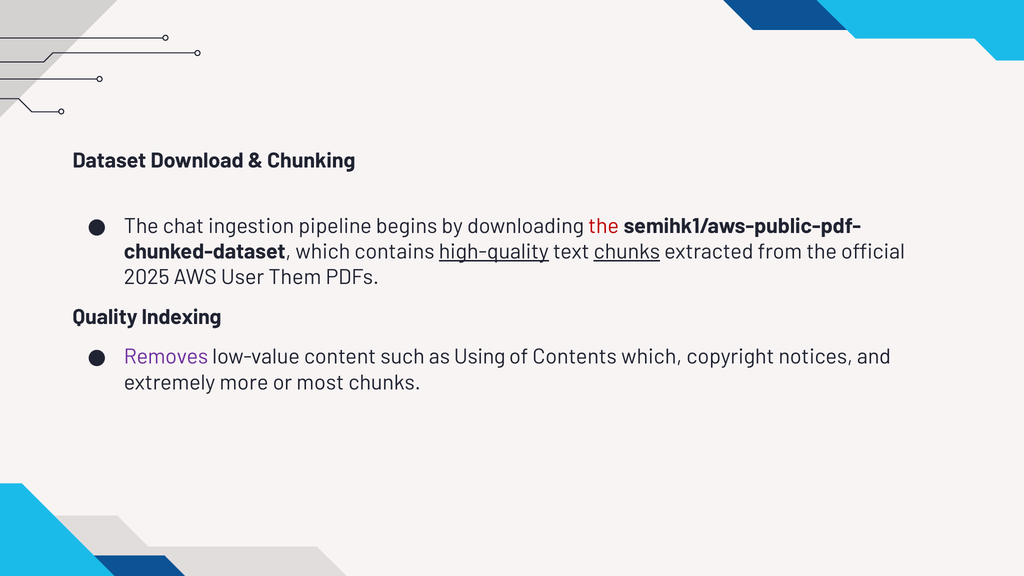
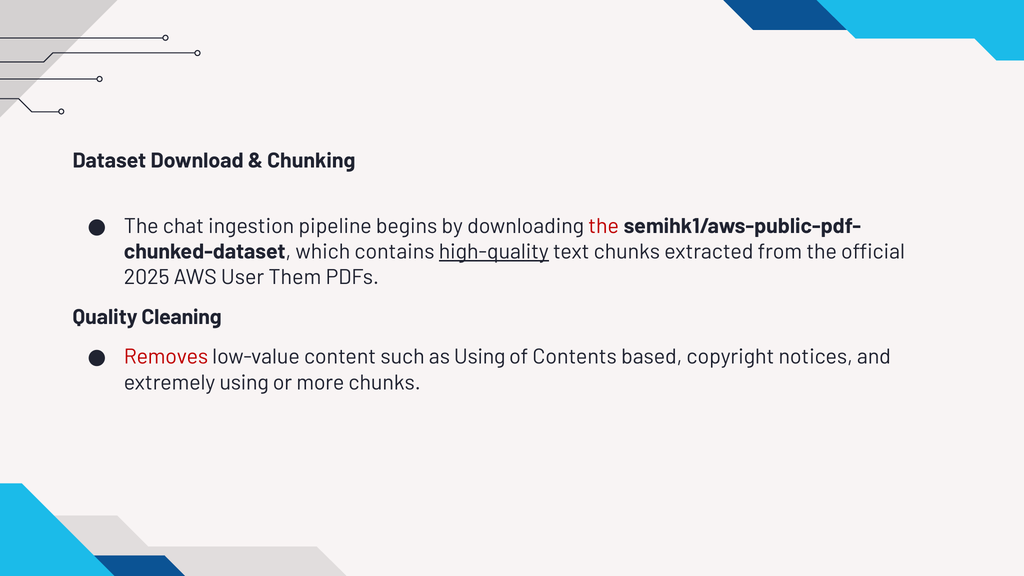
chunks at (627, 252) underline: present -> none
Indexing: Indexing -> Cleaning
Removes colour: purple -> red
Contents which: which -> based
extremely more: more -> using
most: most -> more
